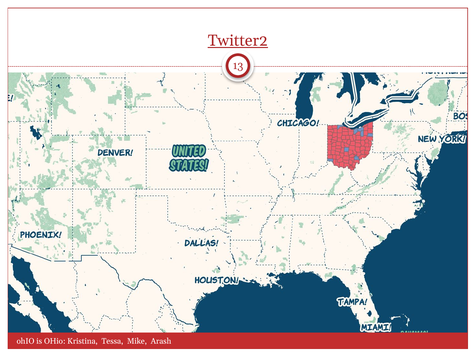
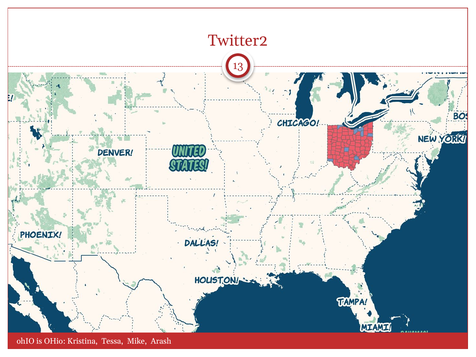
Twitter2 underline: present -> none
